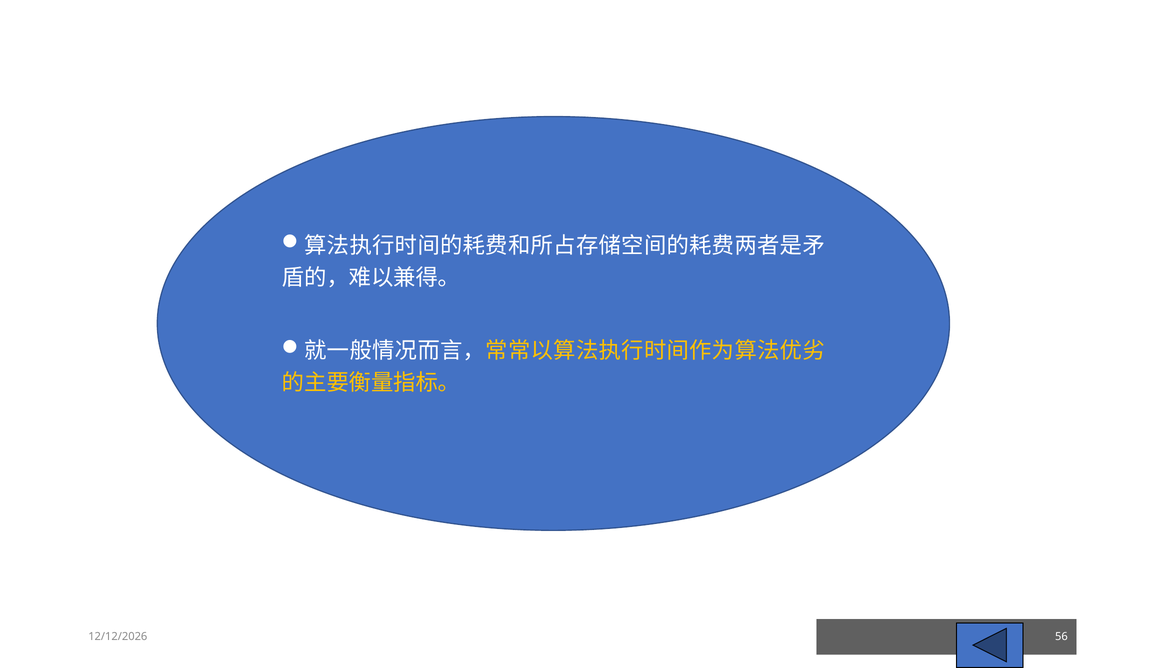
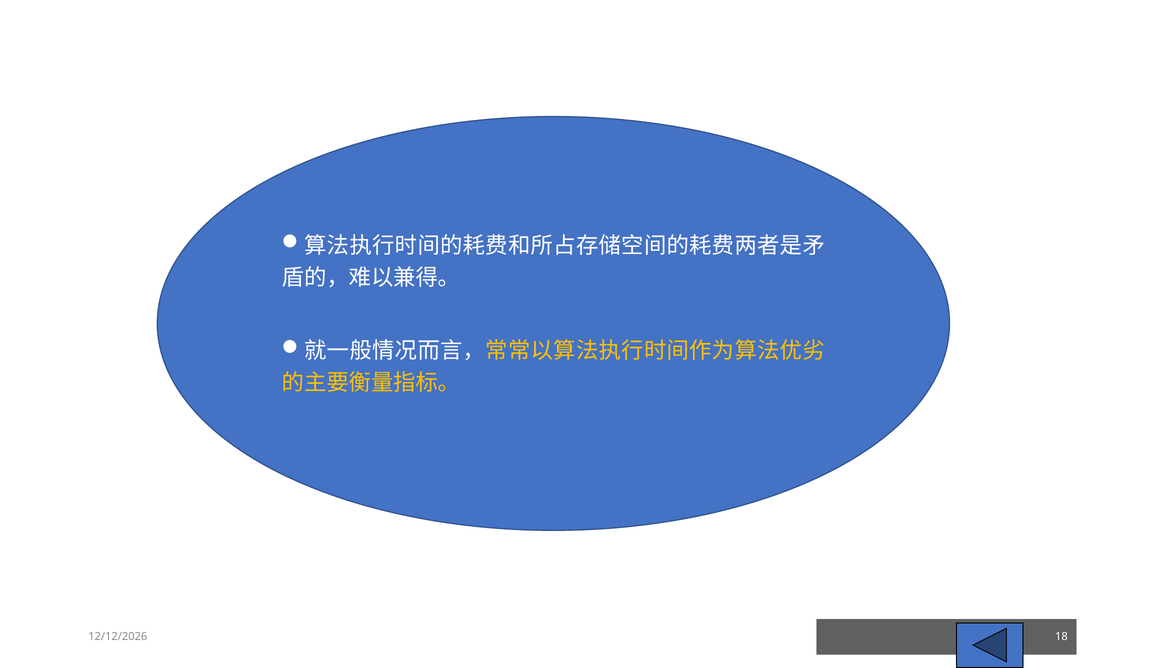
56: 56 -> 18
